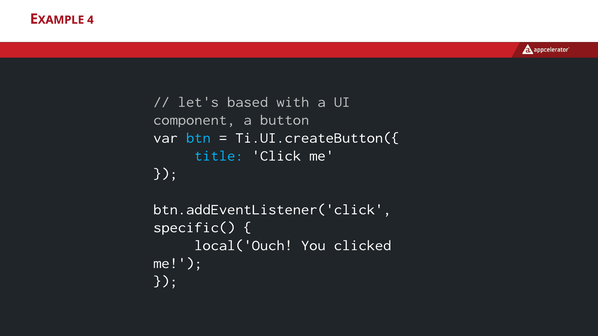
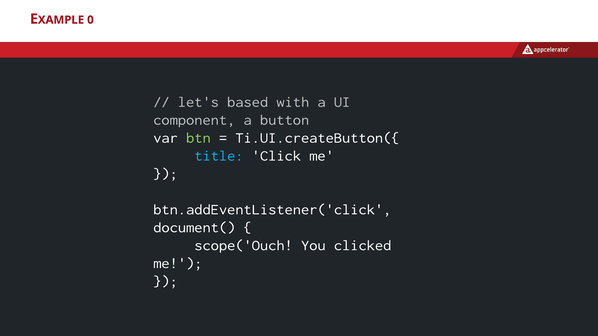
4: 4 -> 0
btn colour: light blue -> light green
specific(: specific( -> document(
local('Ouch: local('Ouch -> scope('Ouch
